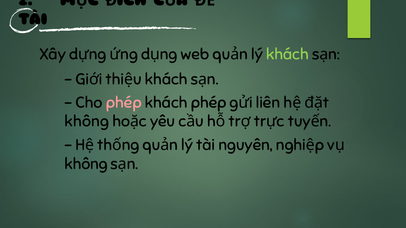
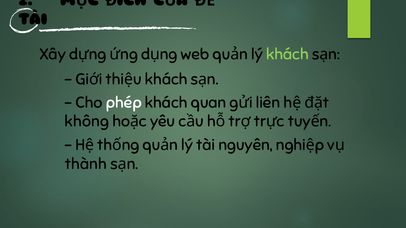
phép at (124, 103) colour: pink -> white
khách phép: phép -> quan
không at (86, 164): không -> thành
